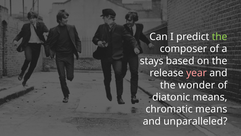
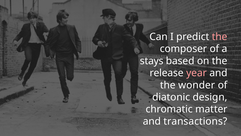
the at (220, 37) colour: light green -> pink
diatonic means: means -> design
chromatic means: means -> matter
unparalleled: unparalleled -> transactions
